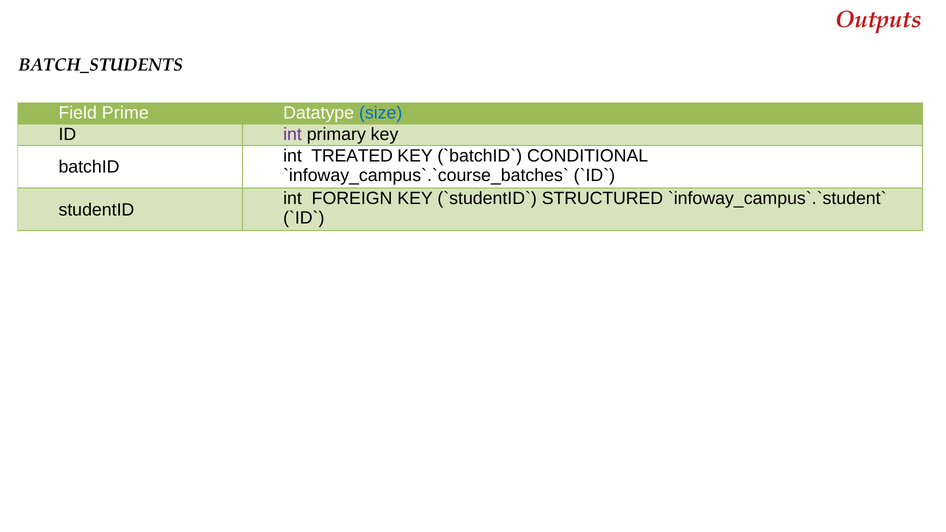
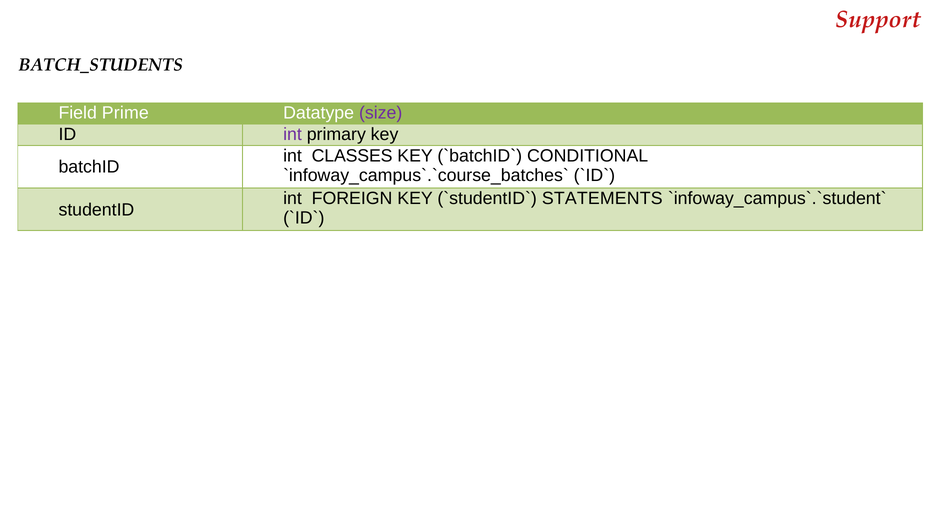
Outputs: Outputs -> Support
size colour: blue -> purple
TREATED: TREATED -> CLASSES
STRUCTURED: STRUCTURED -> STATEMENTS
